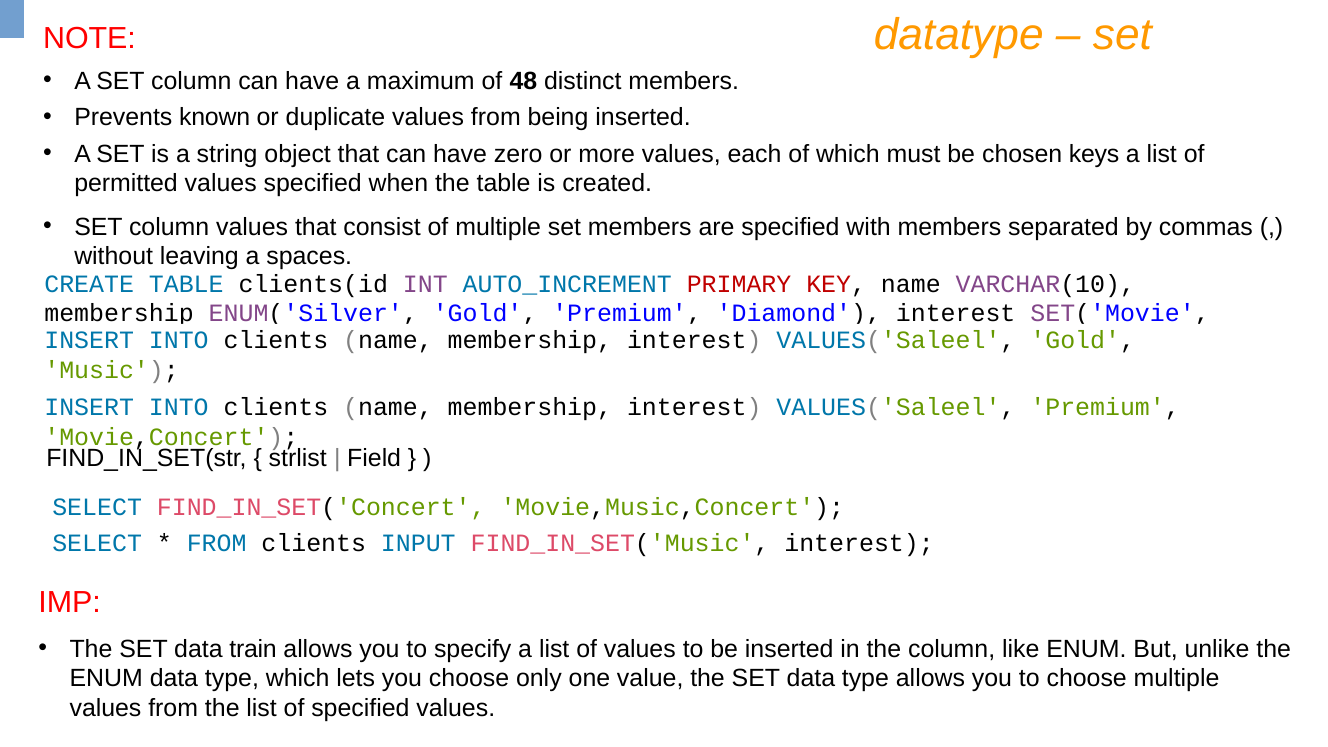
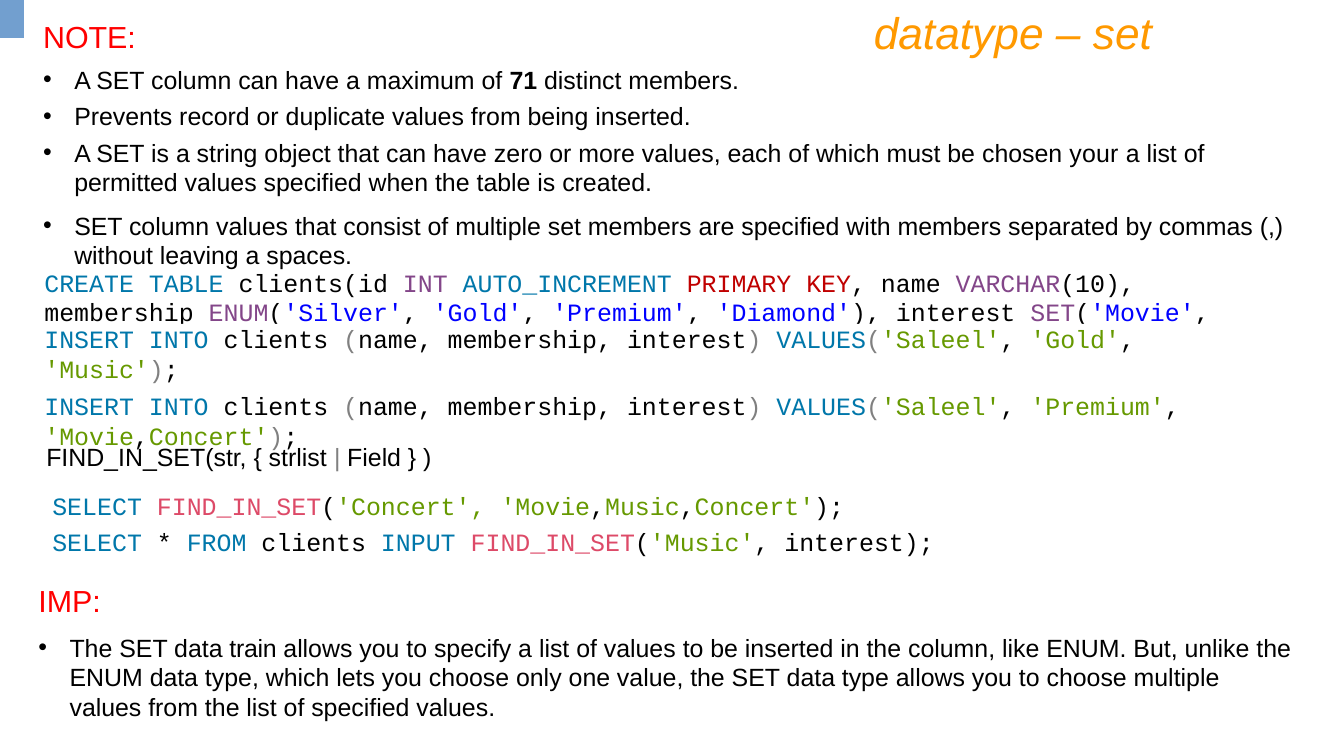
48: 48 -> 71
known: known -> record
keys: keys -> your
